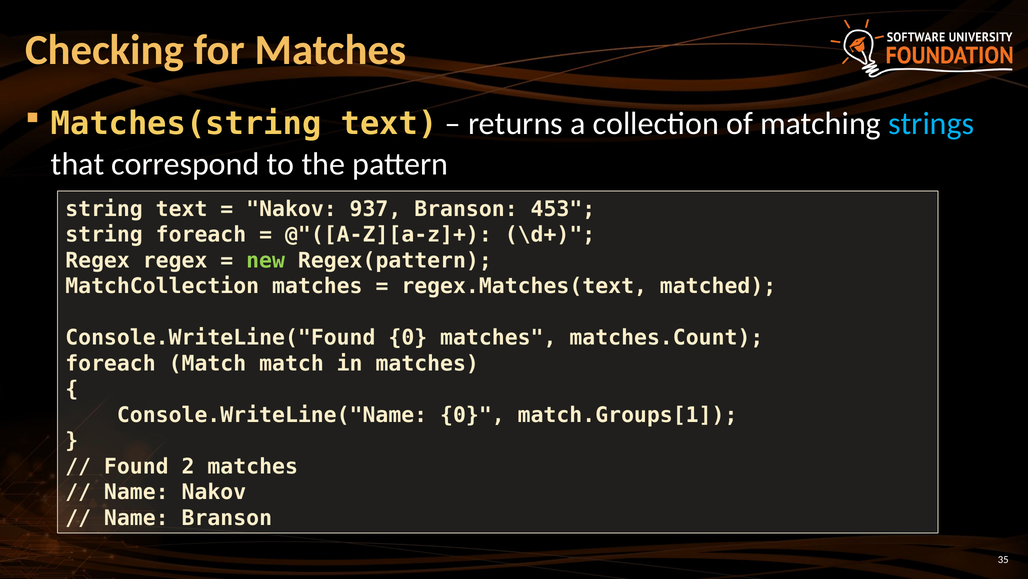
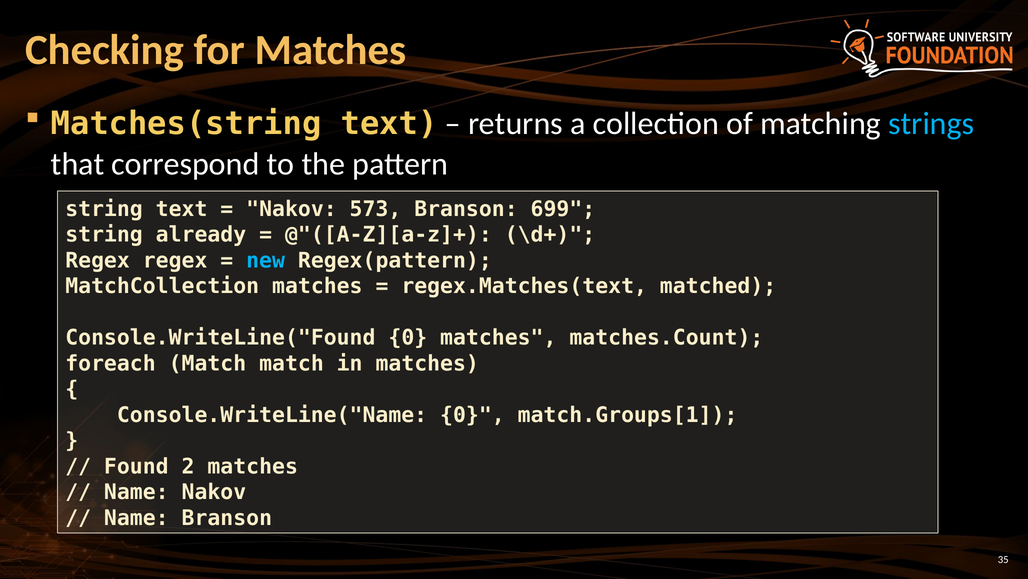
937: 937 -> 573
453: 453 -> 699
string foreach: foreach -> already
new colour: light green -> light blue
